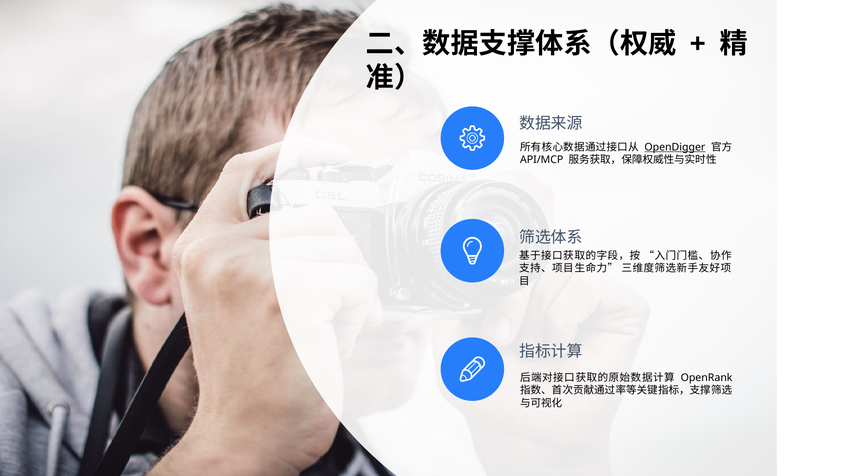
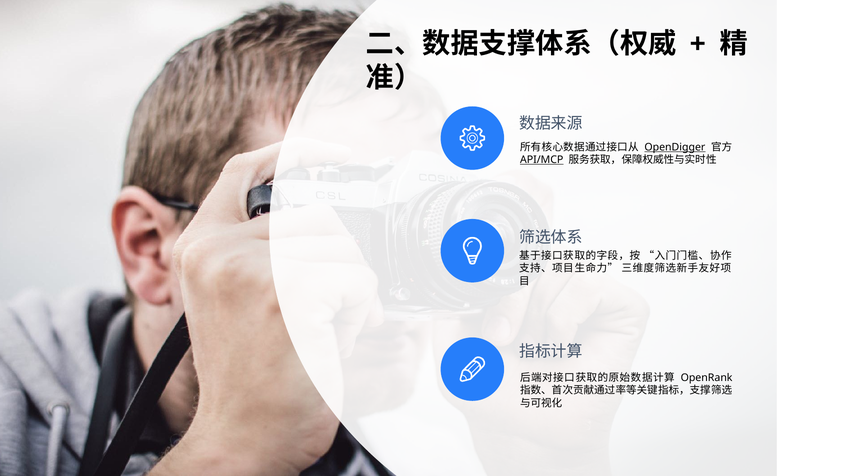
API/MCP underline: none -> present
